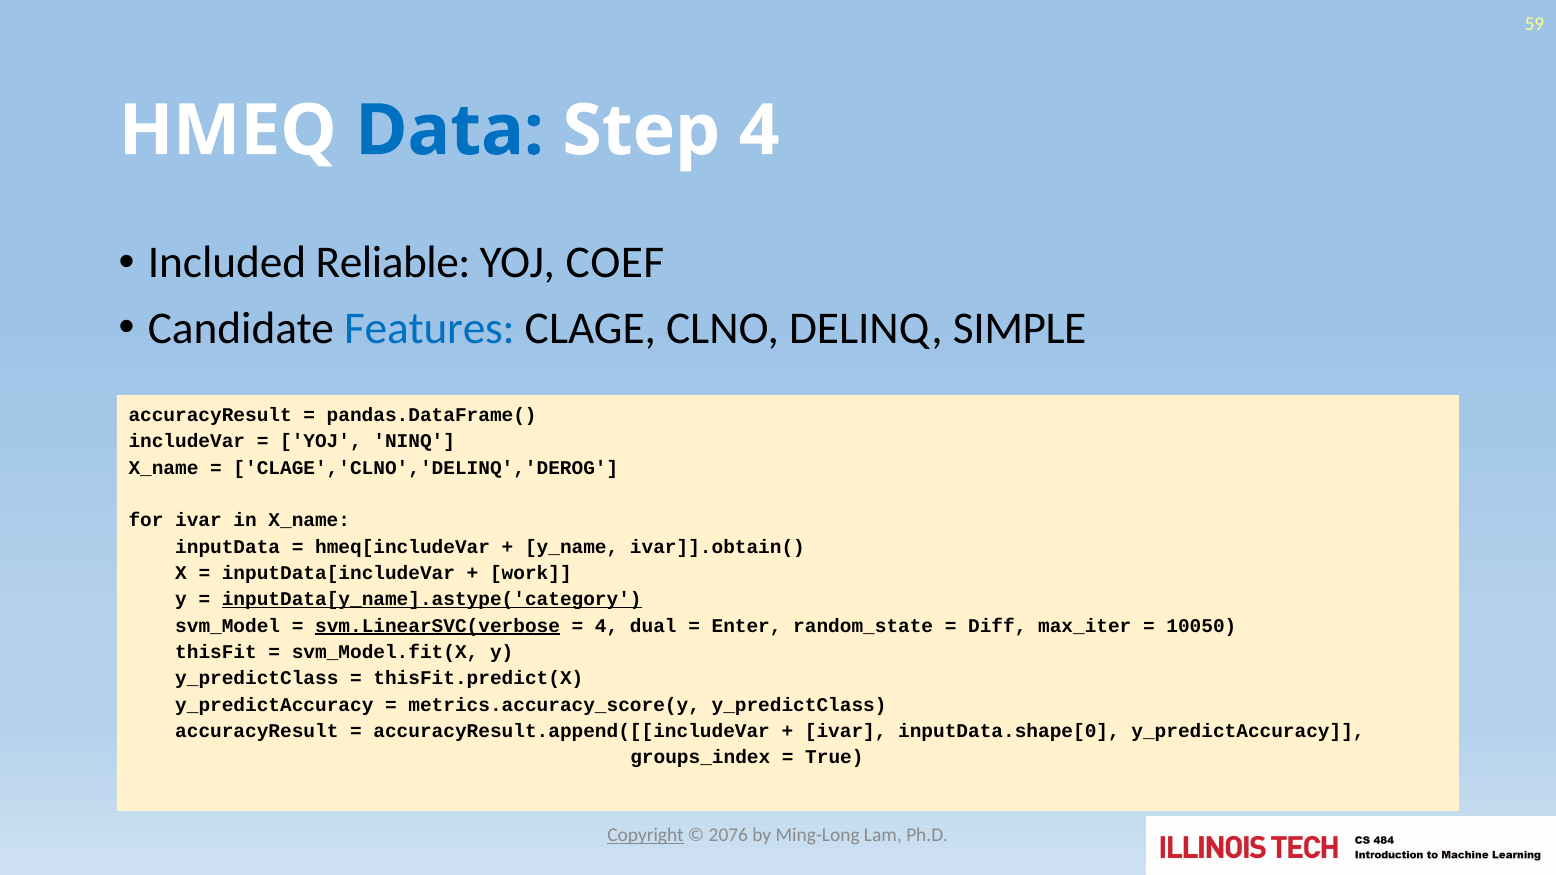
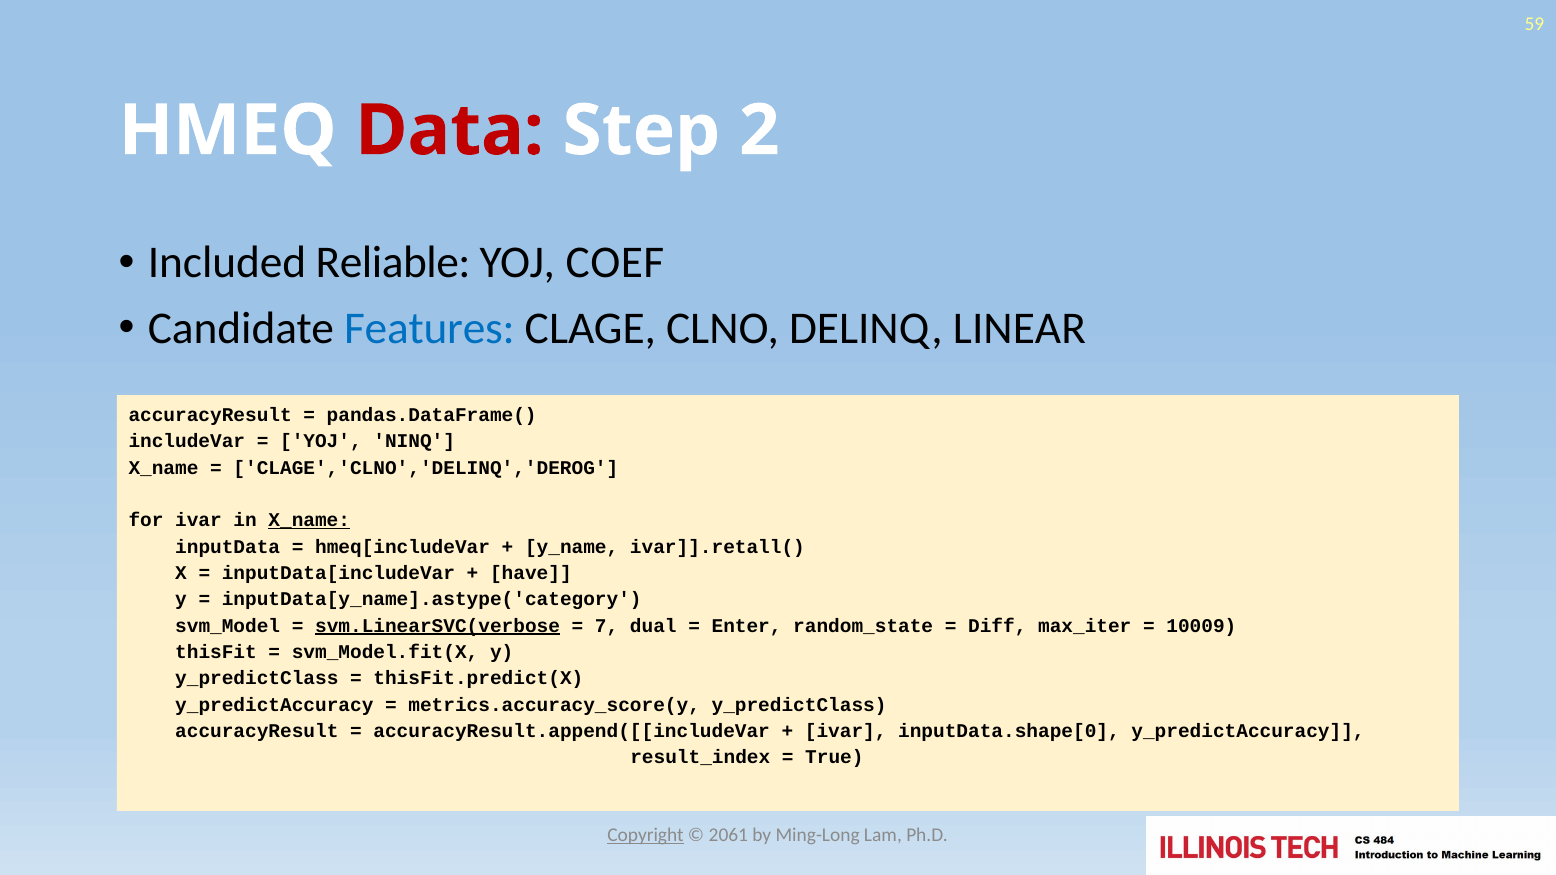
Data colour: blue -> red
Step 4: 4 -> 2
SIMPLE: SIMPLE -> LINEAR
X_name at (309, 521) underline: none -> present
ivar]].obtain(: ivar]].obtain( -> ivar]].retall(
work: work -> have
inputData[y_name].astype('category underline: present -> none
4 at (607, 626): 4 -> 7
10050: 10050 -> 10009
groups_index: groups_index -> result_index
2076: 2076 -> 2061
